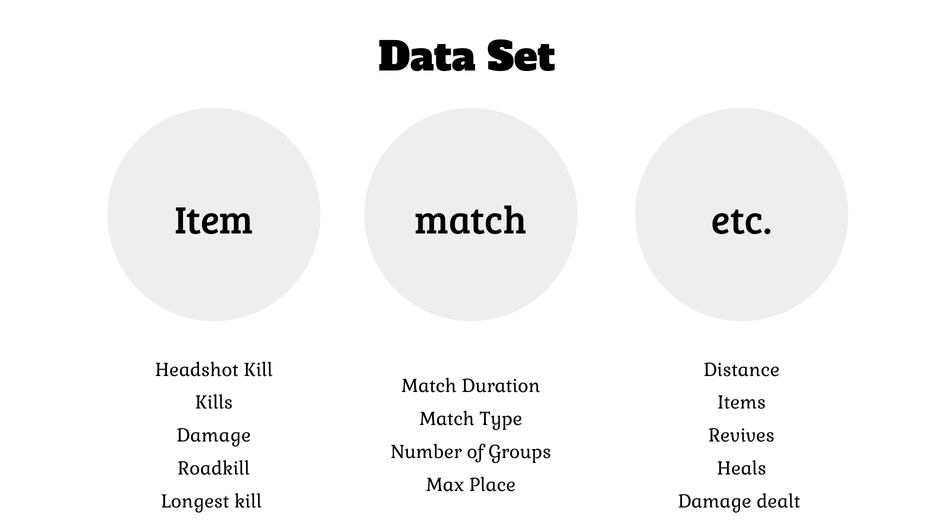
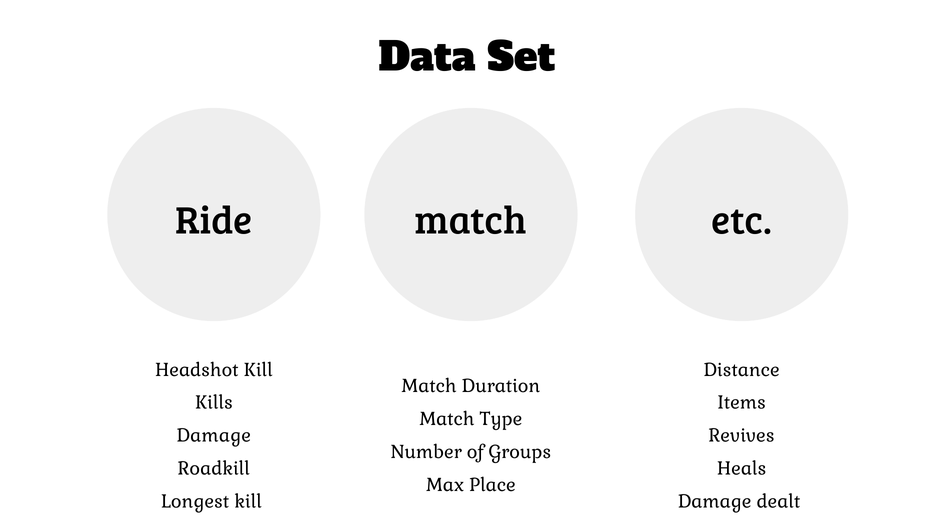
Item: Item -> Ride
